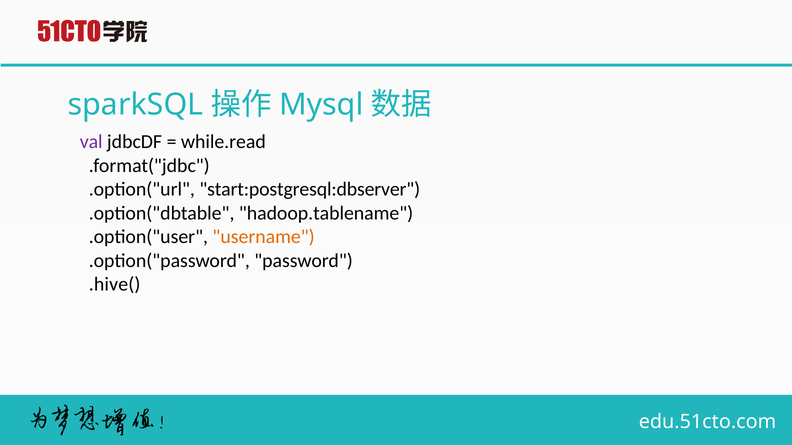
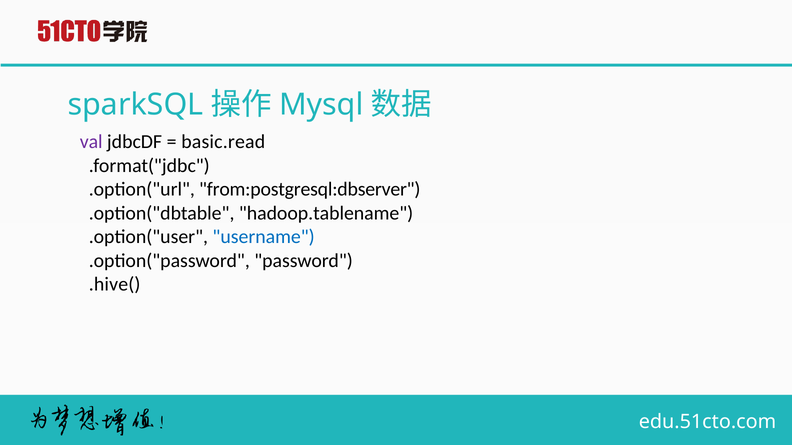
while.read: while.read -> basic.read
start:postgresql:dbserver: start:postgresql:dbserver -> from:postgresql:dbserver
username colour: orange -> blue
